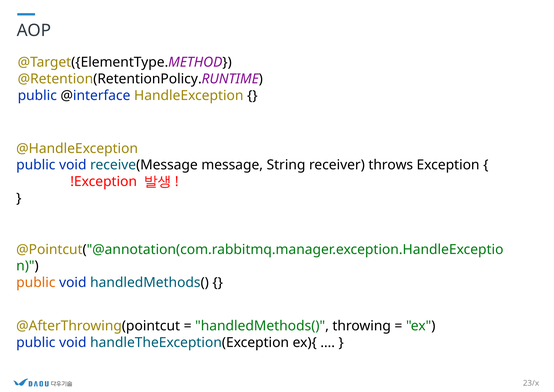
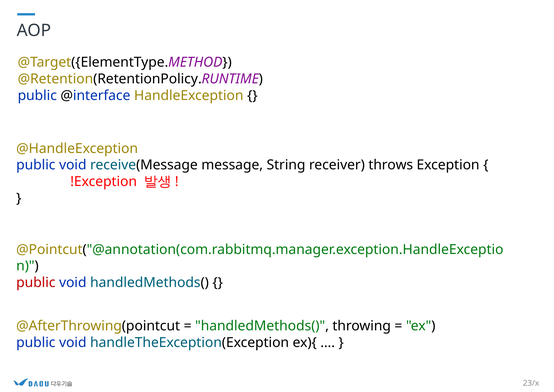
public at (36, 282) colour: orange -> red
